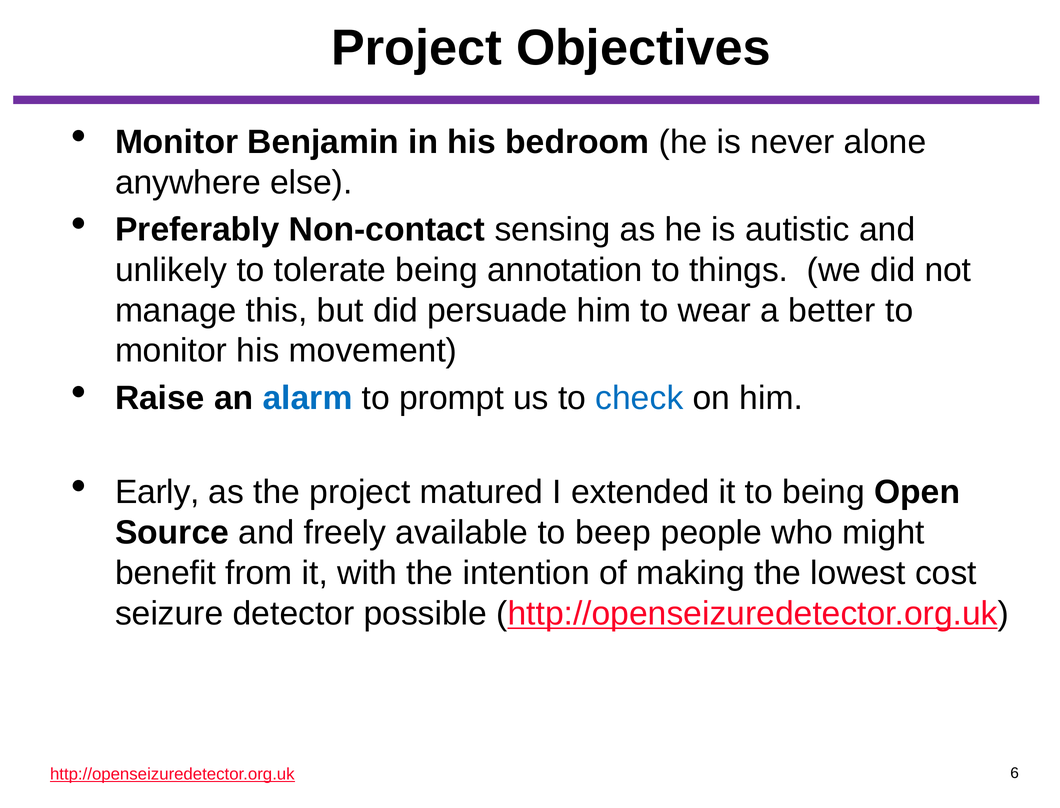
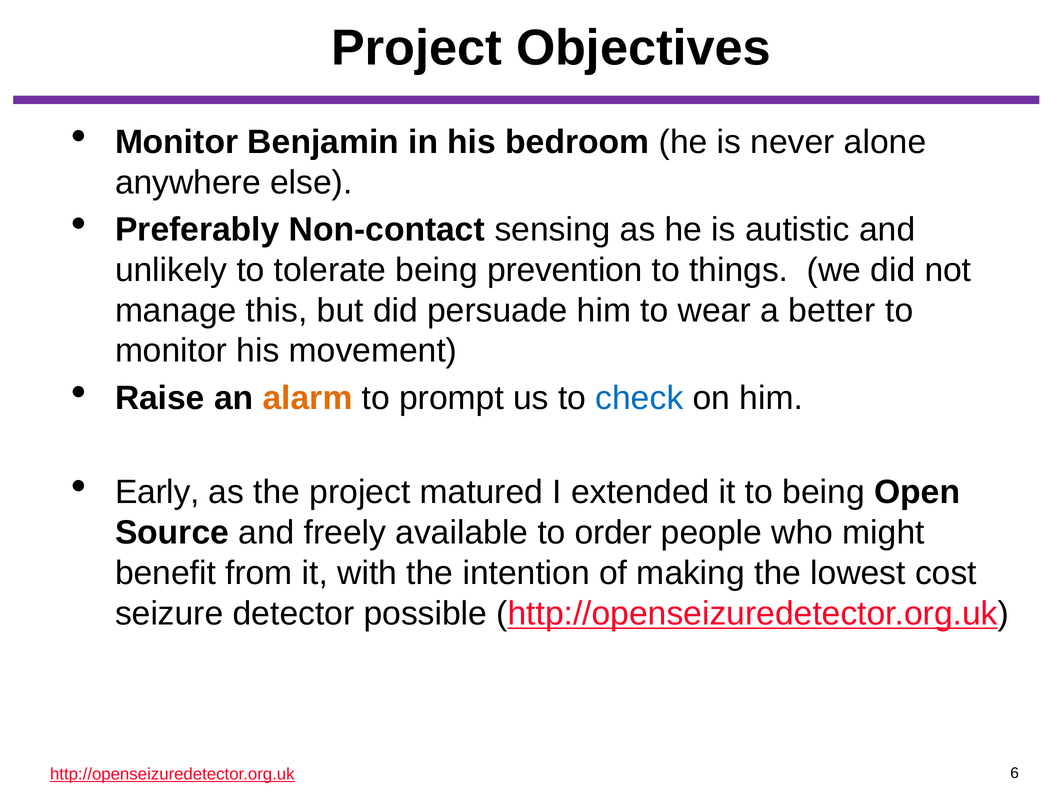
annotation: annotation -> prevention
alarm colour: blue -> orange
beep: beep -> order
